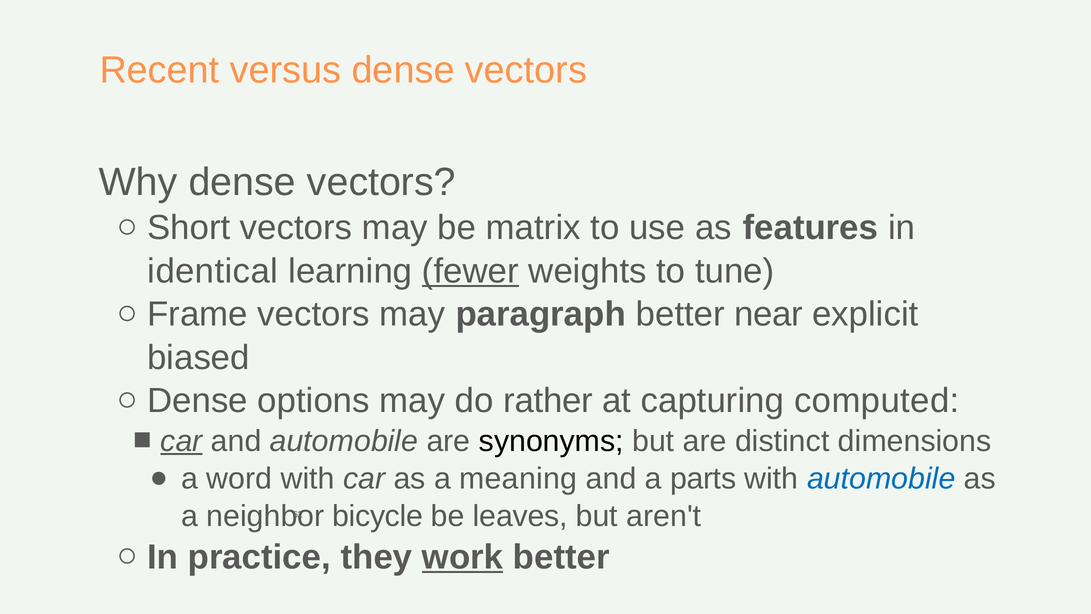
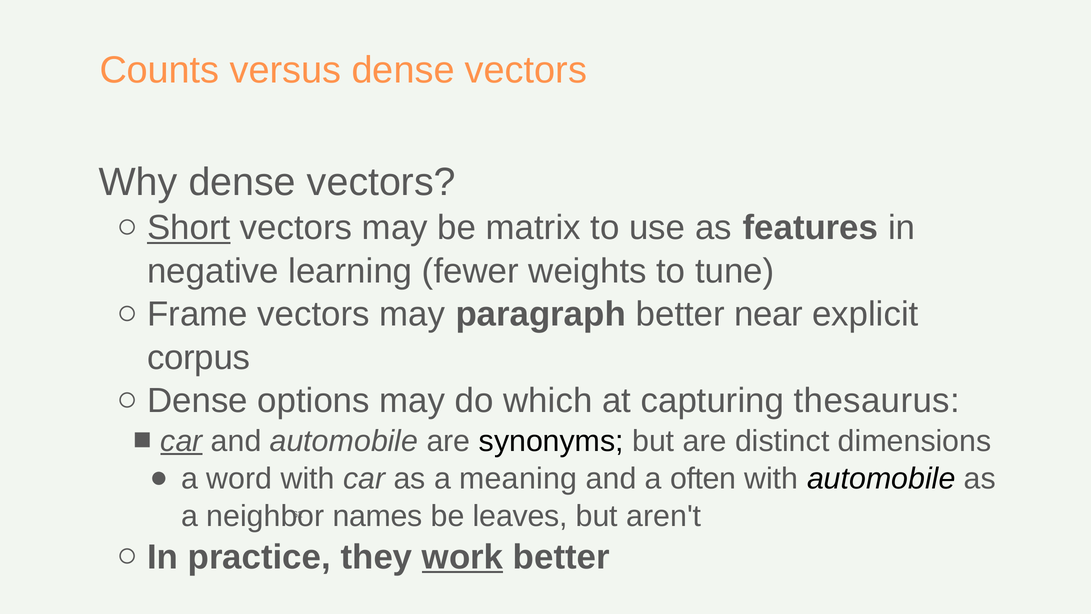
Recent: Recent -> Counts
Short underline: none -> present
identical: identical -> negative
fewer underline: present -> none
biased: biased -> corpus
rather: rather -> which
computed: computed -> thesaurus
parts: parts -> often
automobile at (881, 478) colour: blue -> black
bicycle: bicycle -> names
